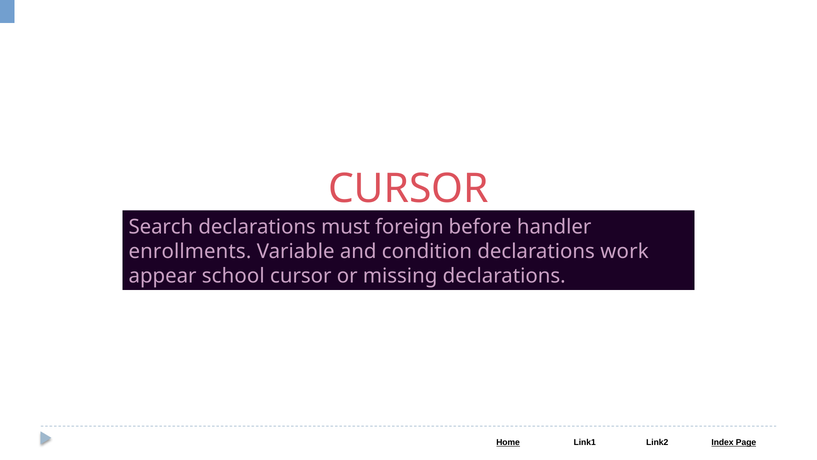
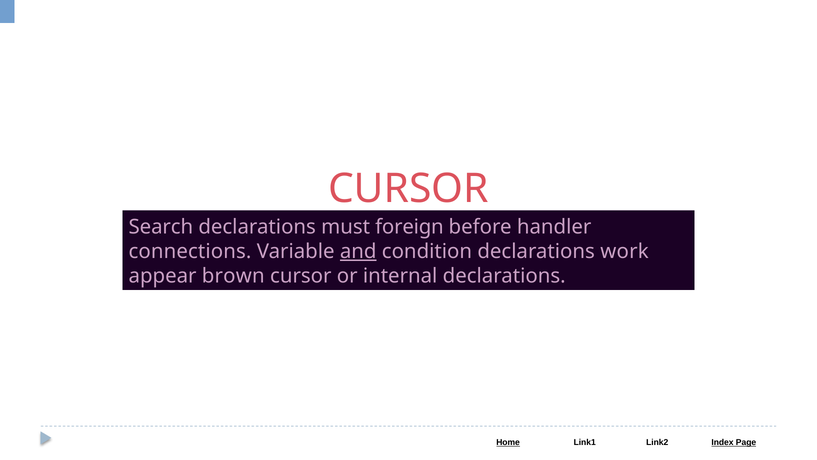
enrollments: enrollments -> connections
and underline: none -> present
school: school -> brown
missing: missing -> internal
